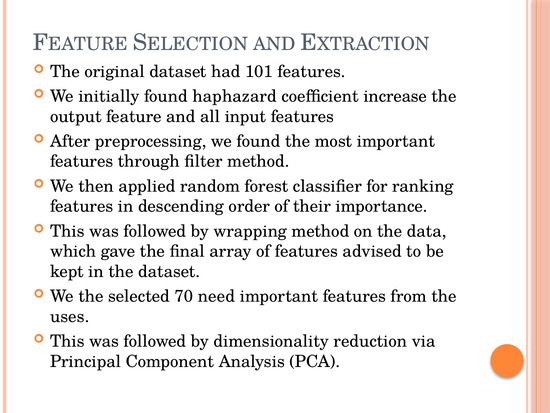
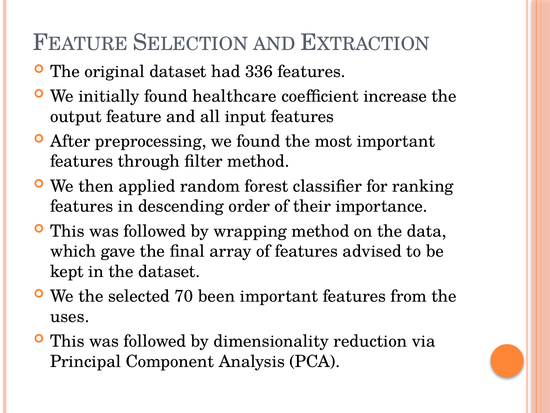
101: 101 -> 336
haphazard: haphazard -> healthcare
need: need -> been
